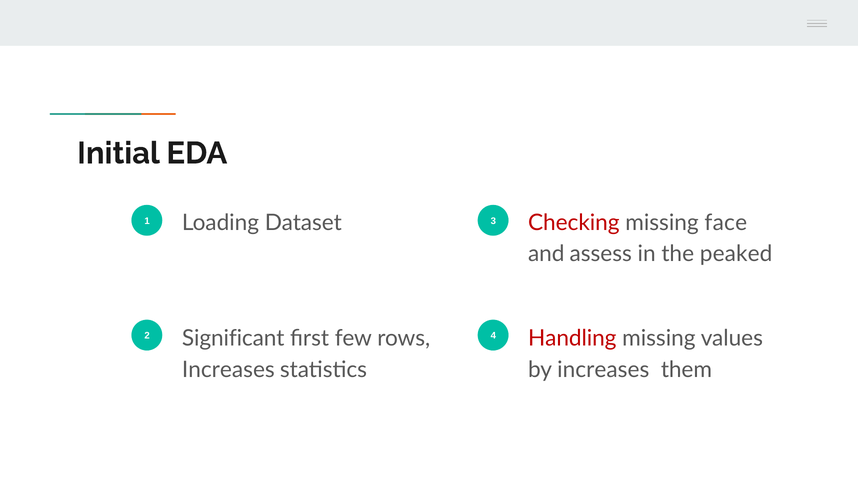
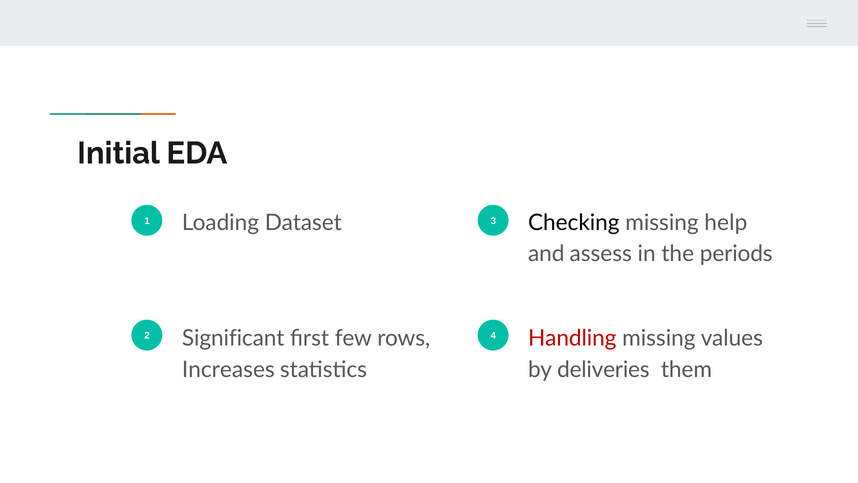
Checking colour: red -> black
face: face -> help
peaked: peaked -> periods
by increases: increases -> deliveries
